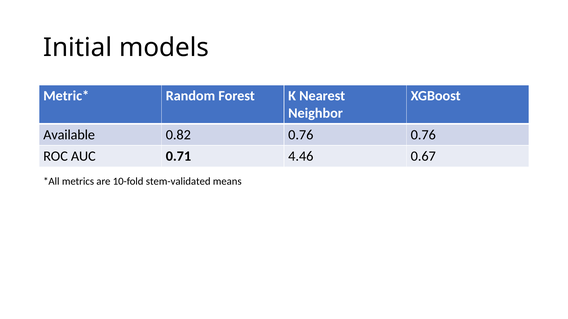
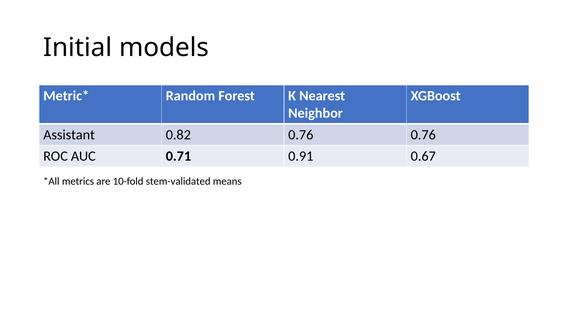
Available: Available -> Assistant
4.46: 4.46 -> 0.91
